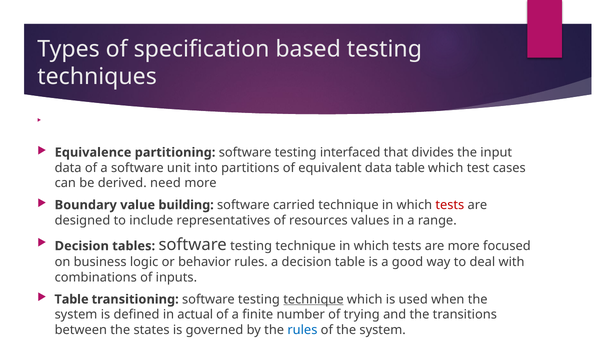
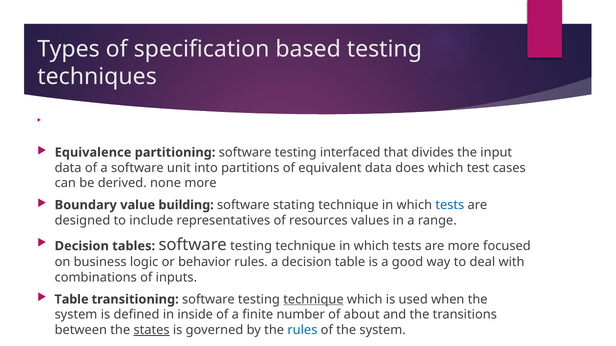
data table: table -> does
need: need -> none
carried: carried -> stating
tests at (450, 205) colour: red -> blue
actual: actual -> inside
trying: trying -> about
states underline: none -> present
